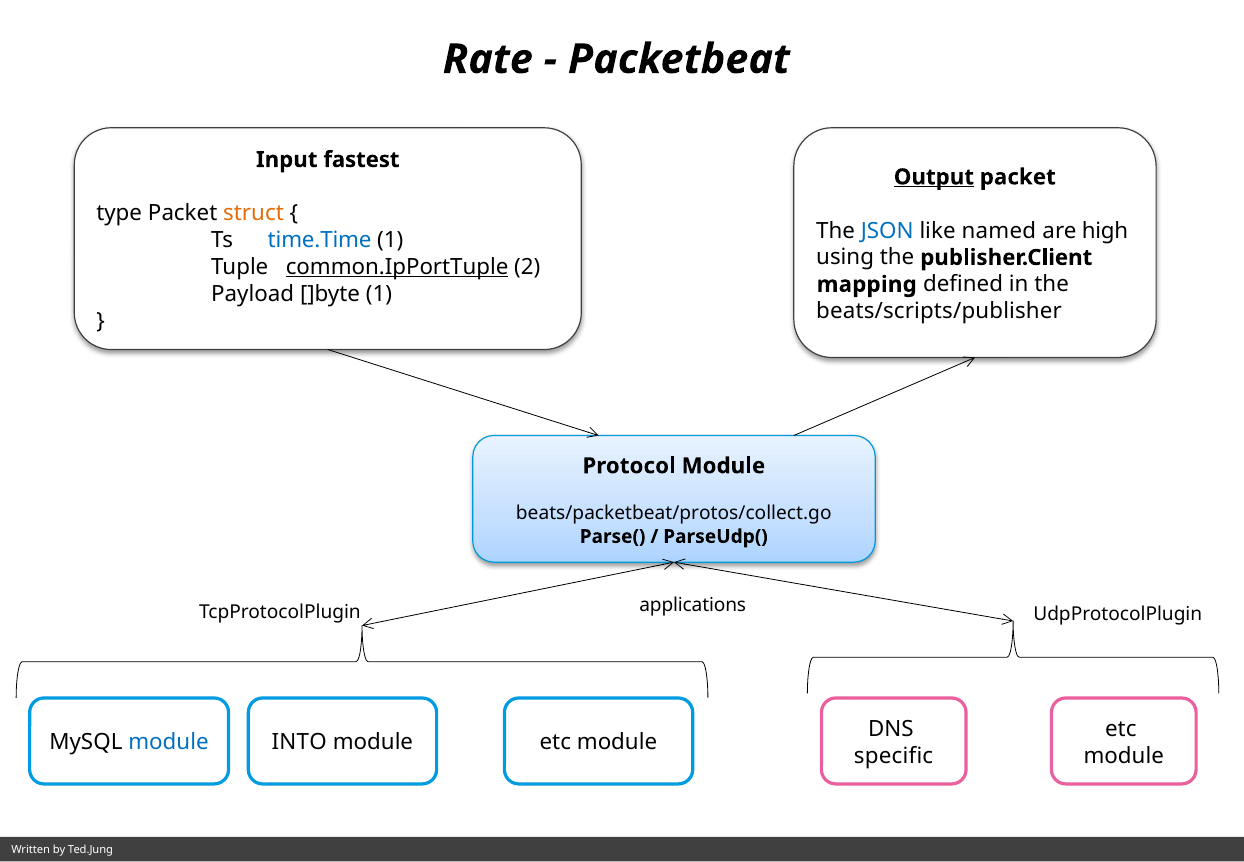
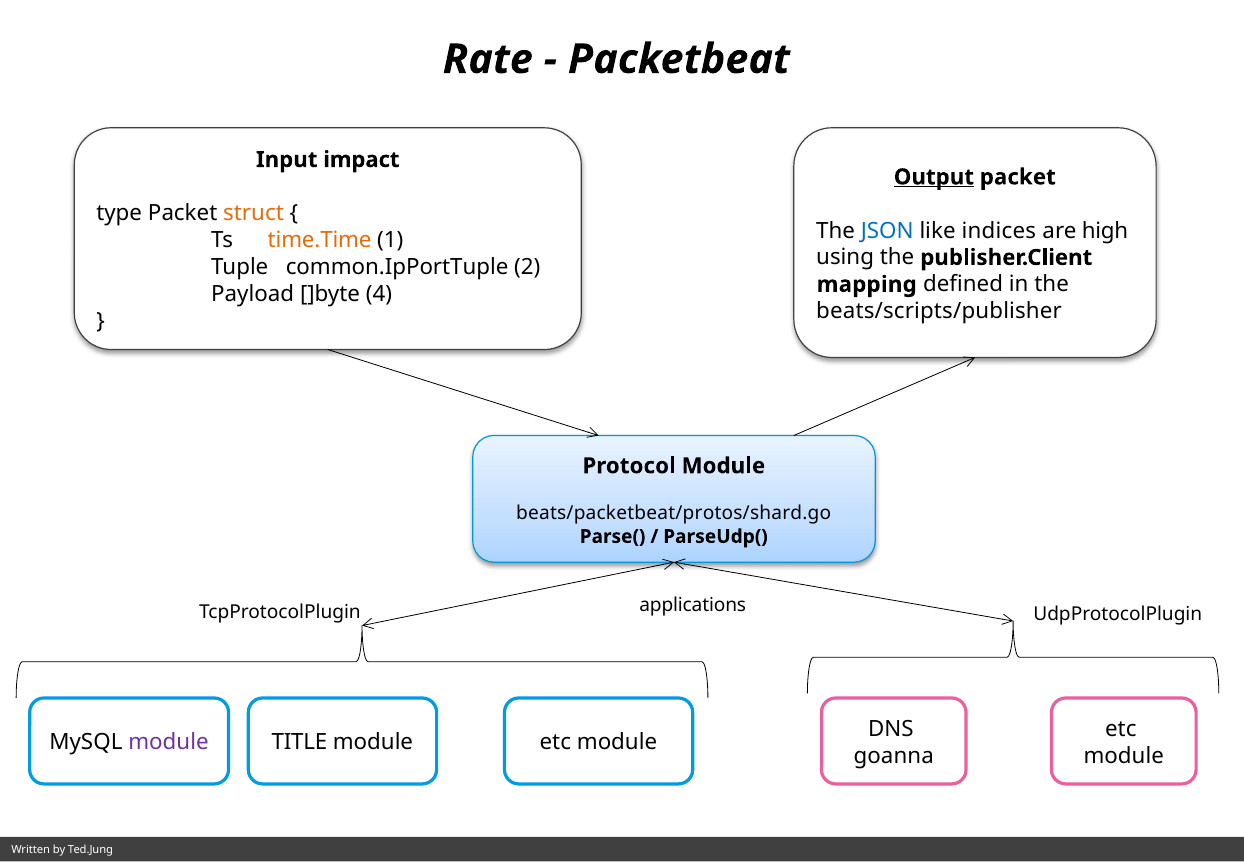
fastest: fastest -> impact
named: named -> indices
time.Time colour: blue -> orange
common.IpPortTuple underline: present -> none
]byte 1: 1 -> 4
beats/packetbeat/protos/collect.go: beats/packetbeat/protos/collect.go -> beats/packetbeat/protos/shard.go
module at (168, 742) colour: blue -> purple
INTO: INTO -> TITLE
specific: specific -> goanna
